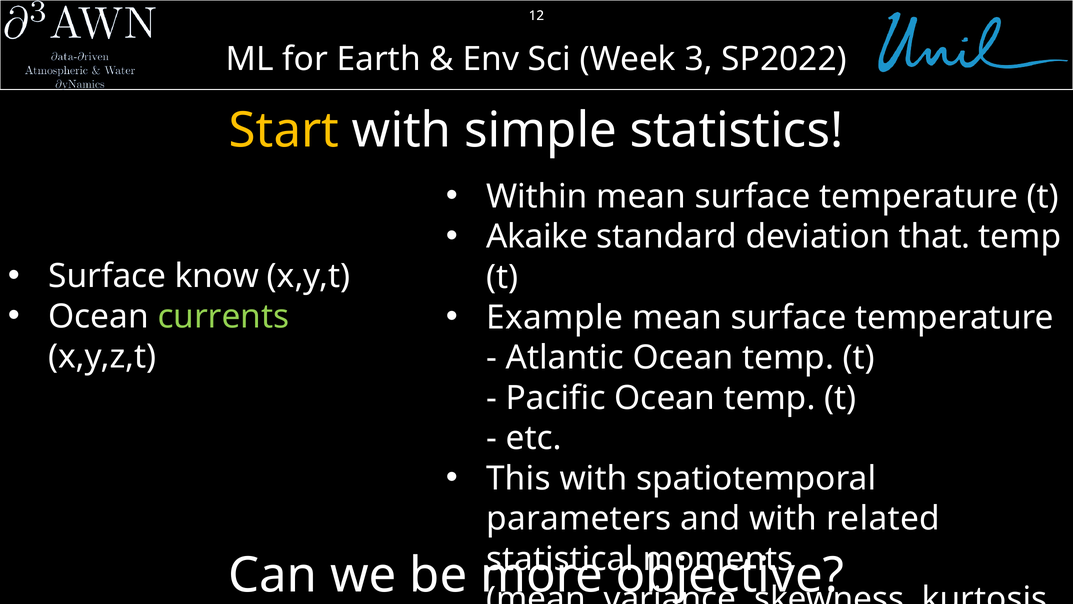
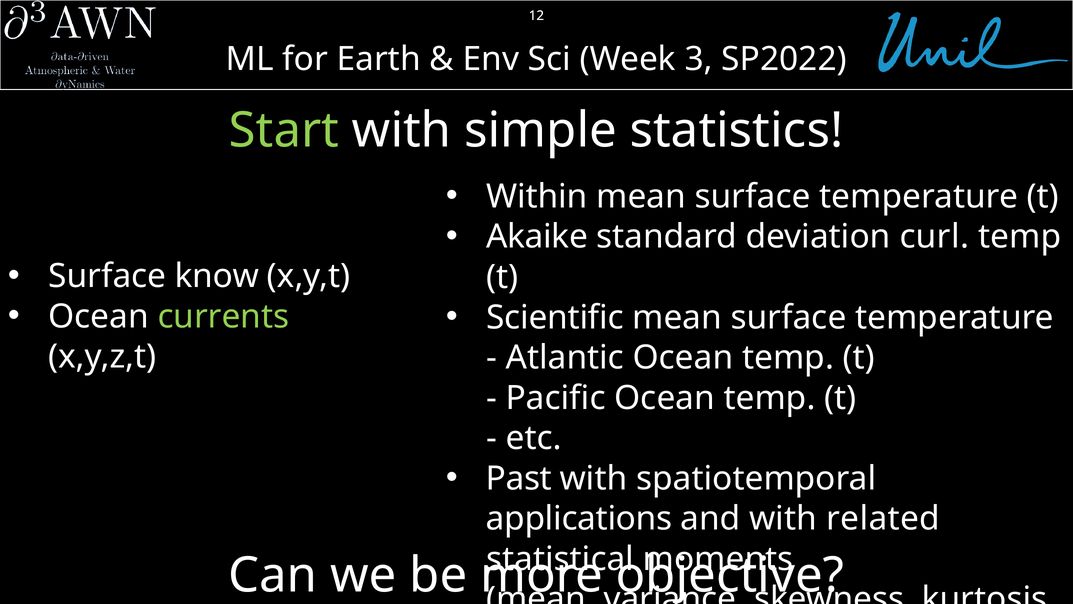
Start colour: yellow -> light green
that: that -> curl
Example: Example -> Scientific
This: This -> Past
parameters: parameters -> applications
